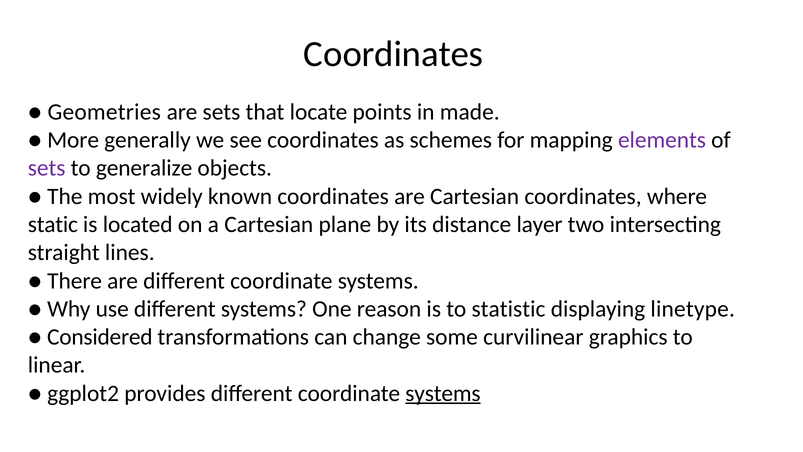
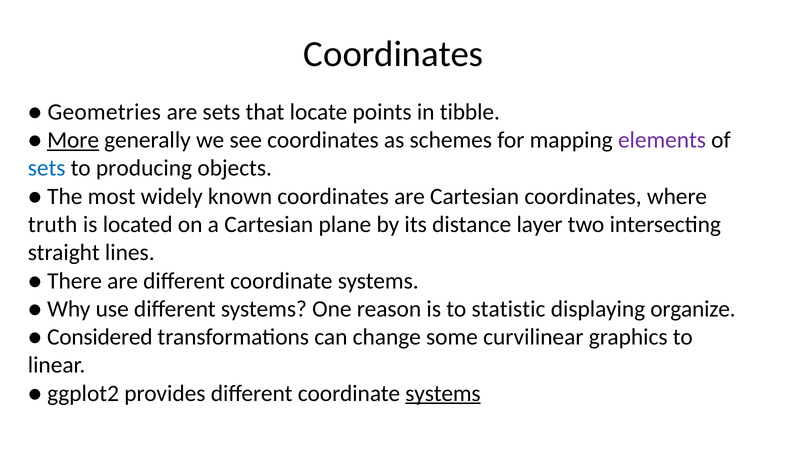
made: made -> tibble
More underline: none -> present
sets at (47, 168) colour: purple -> blue
generalize: generalize -> producing
static: static -> truth
linetype: linetype -> organize
